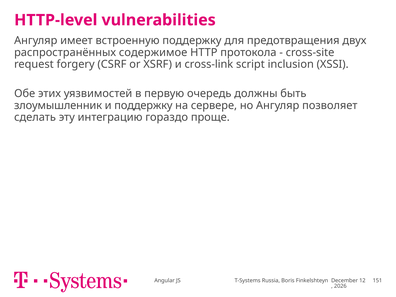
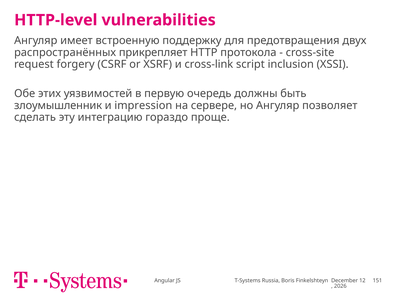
содержимое: содержимое -> прикрепляет
и поддержку: поддержку -> impression
